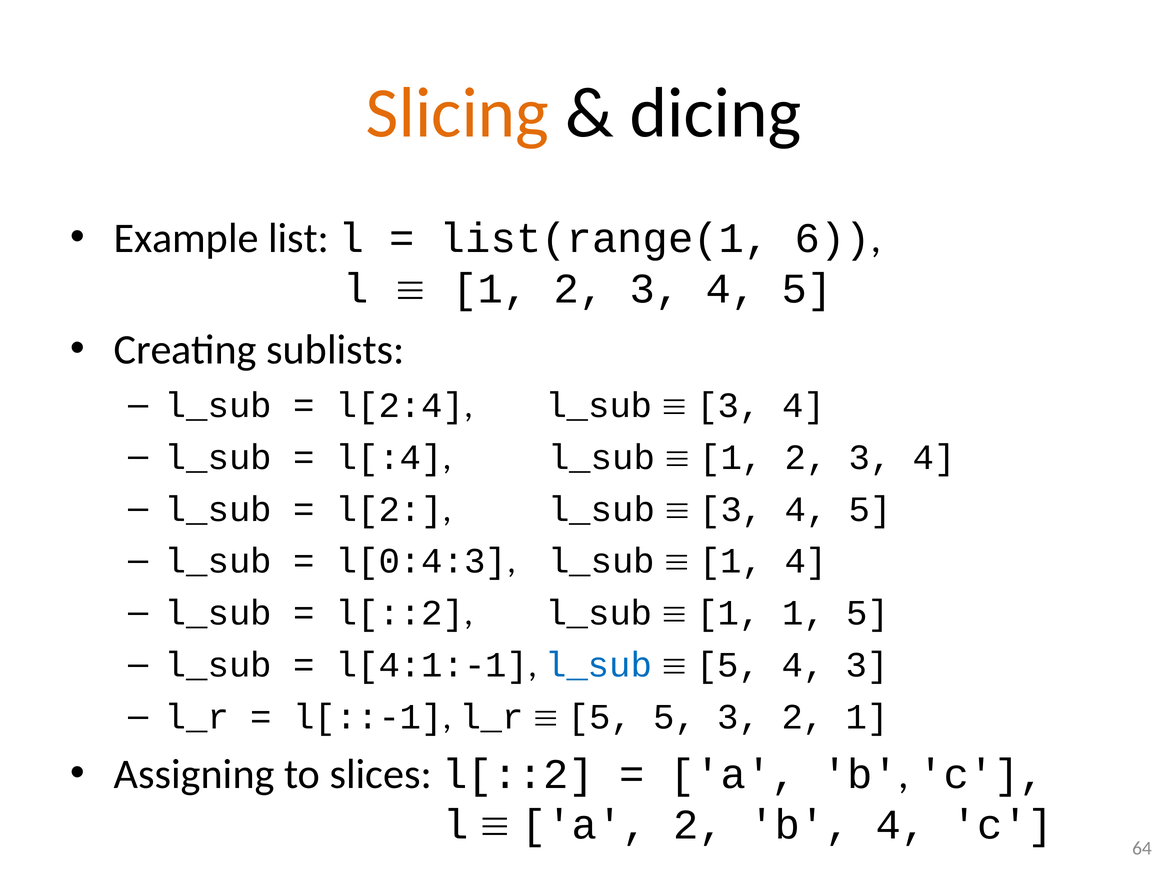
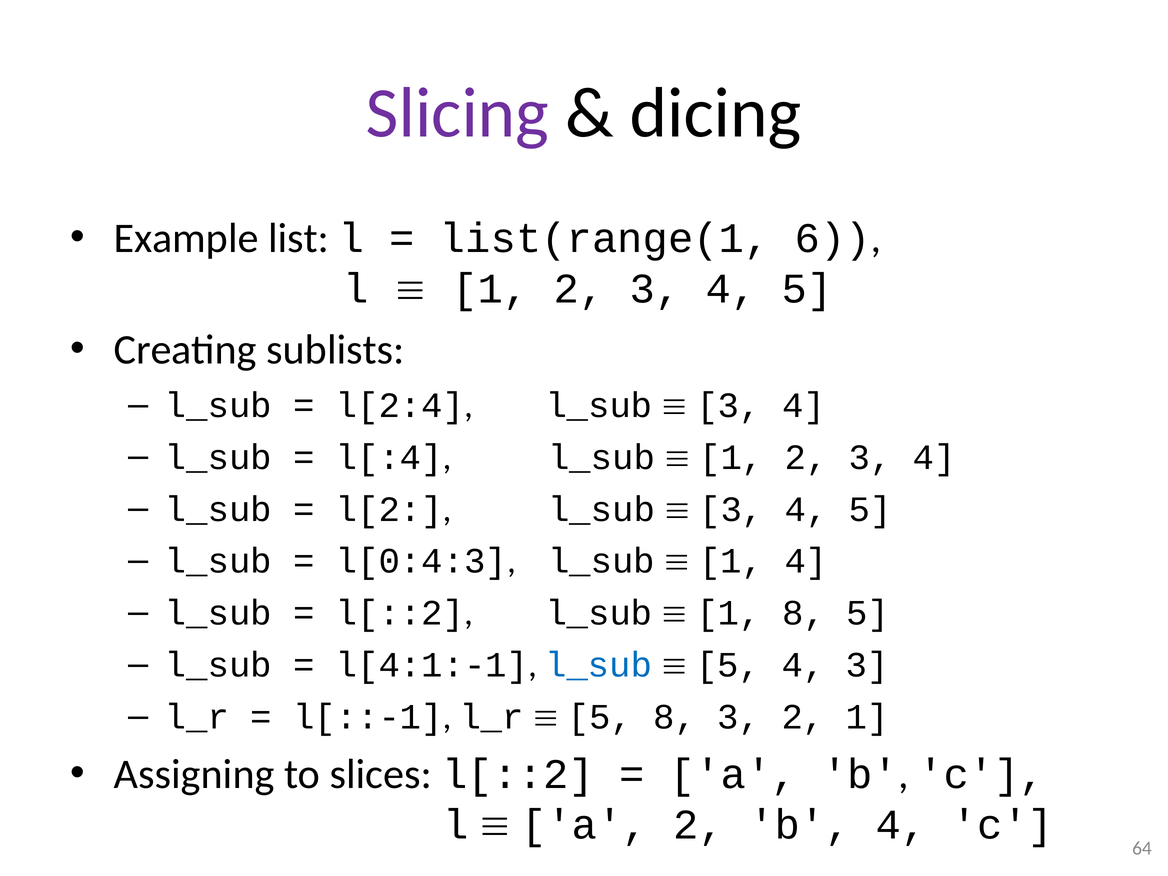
Slicing colour: orange -> purple
1 1: 1 -> 8
5 5: 5 -> 8
